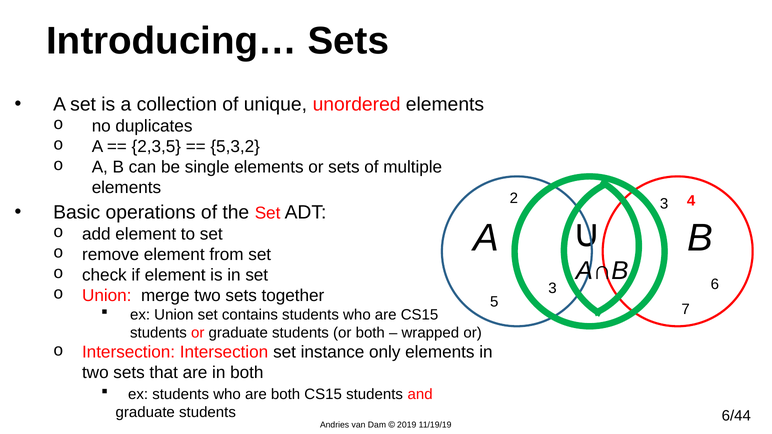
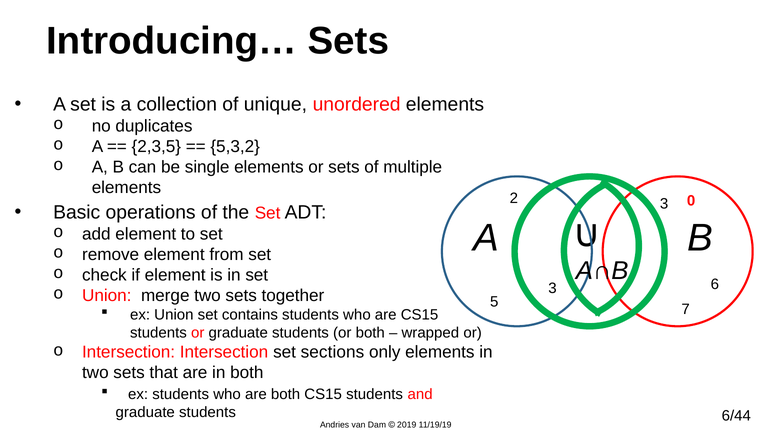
4: 4 -> 0
instance: instance -> sections
